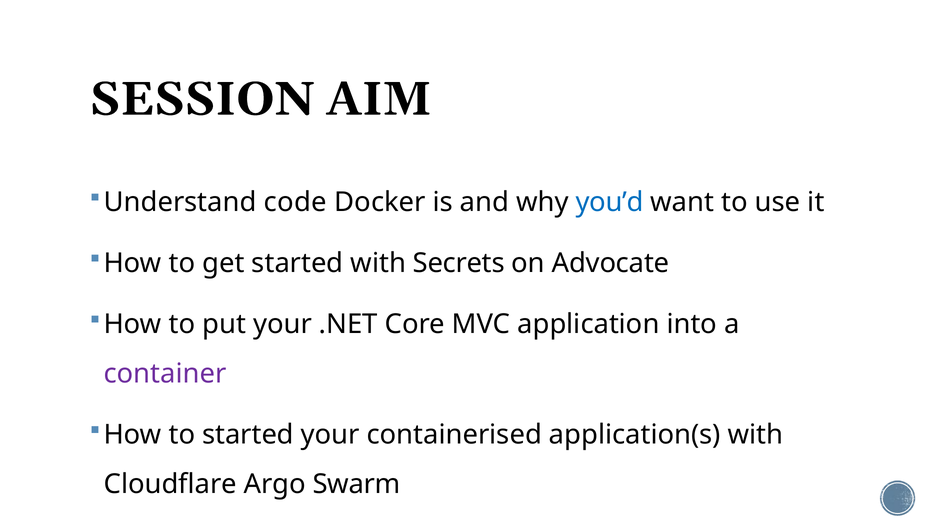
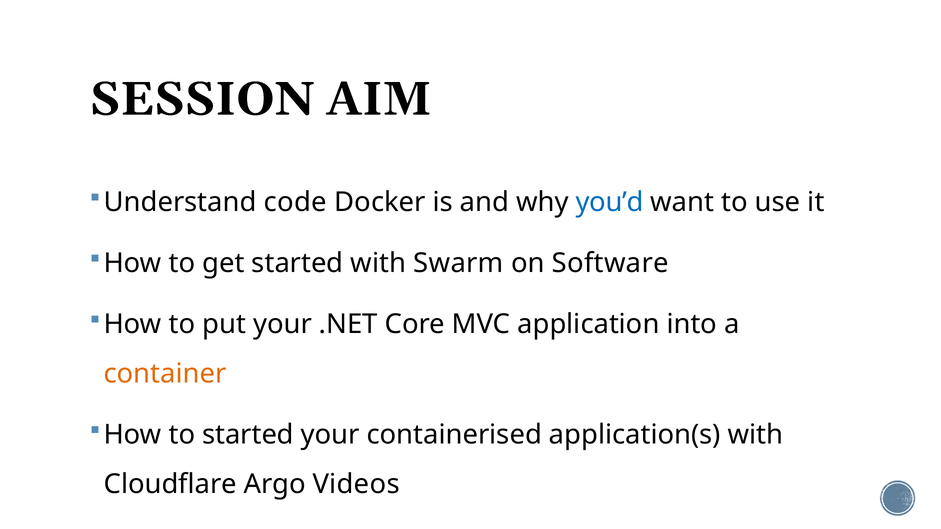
Secrets: Secrets -> Swarm
Advocate: Advocate -> Software
container colour: purple -> orange
Swarm: Swarm -> Videos
